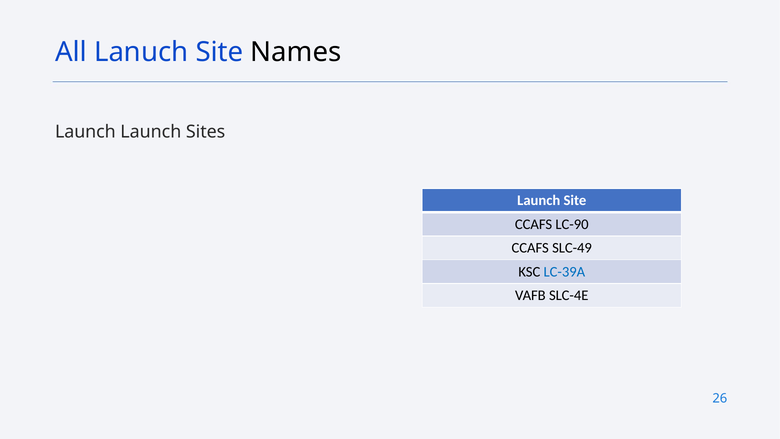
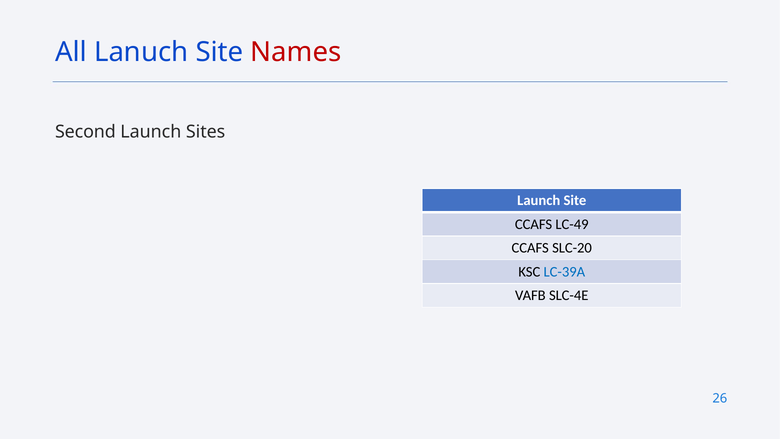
Names colour: black -> red
Launch at (85, 132): Launch -> Second
LC-90: LC-90 -> LC-49
SLC-49: SLC-49 -> SLC-20
